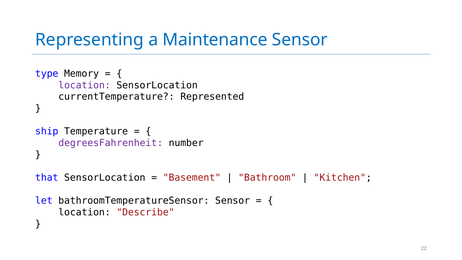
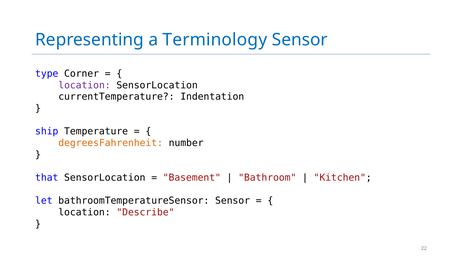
Maintenance: Maintenance -> Terminology
Memory: Memory -> Corner
Represented: Represented -> Indentation
degreesFahrenheit colour: purple -> orange
